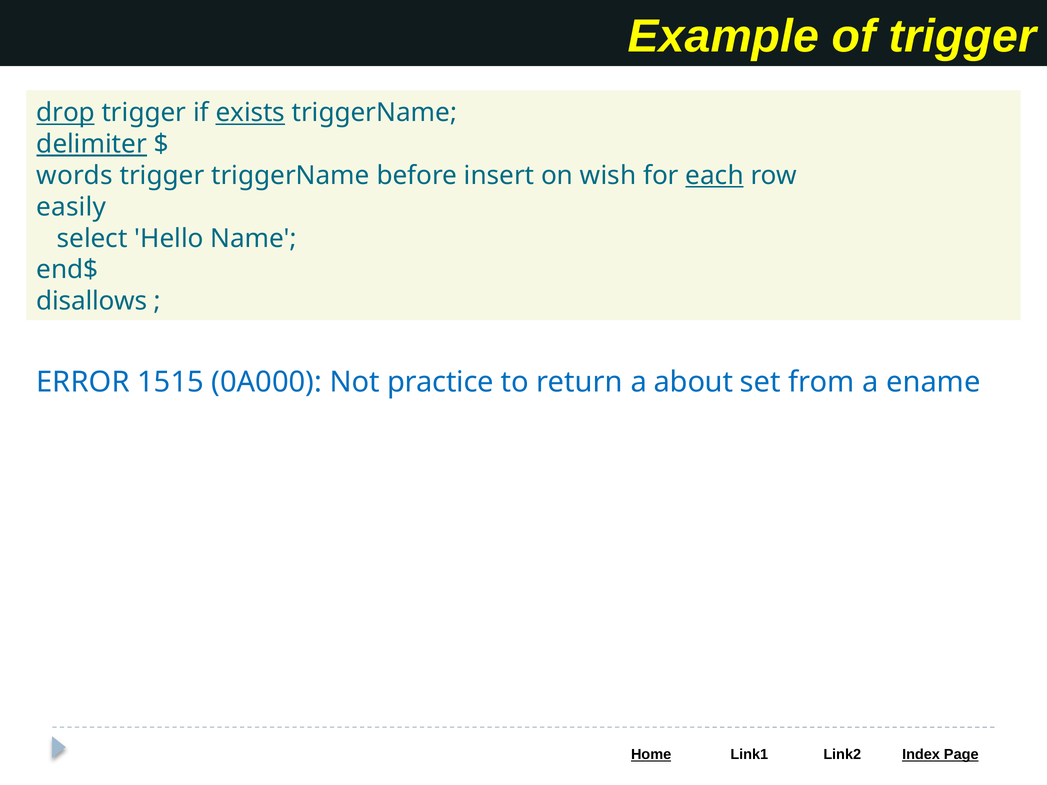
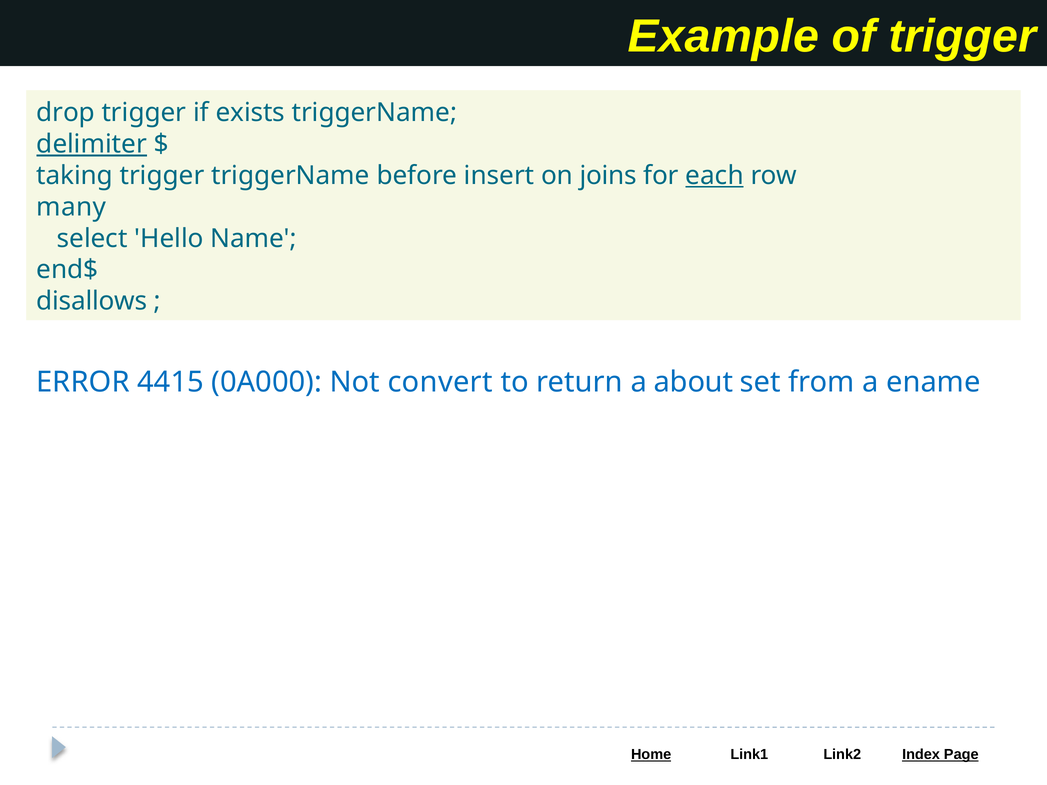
drop underline: present -> none
exists underline: present -> none
words: words -> taking
wish: wish -> joins
easily: easily -> many
1515: 1515 -> 4415
practice: practice -> convert
